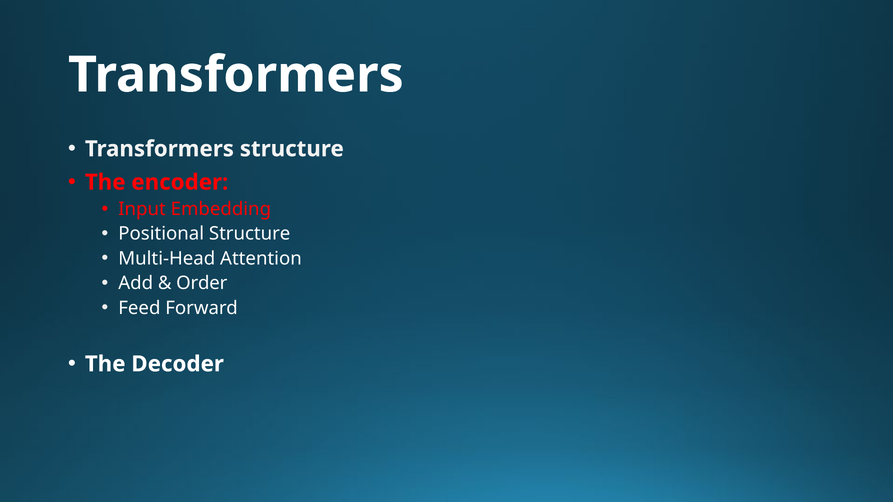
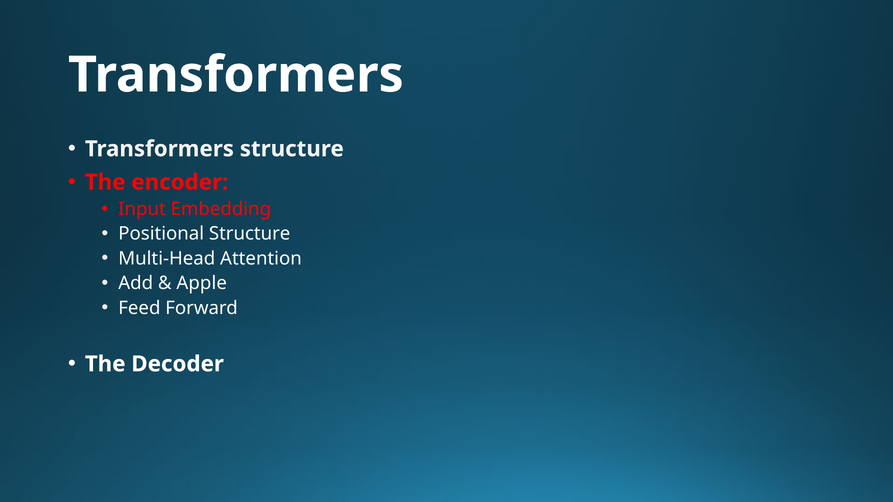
Order: Order -> Apple
